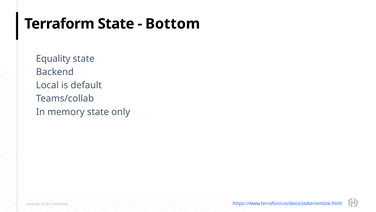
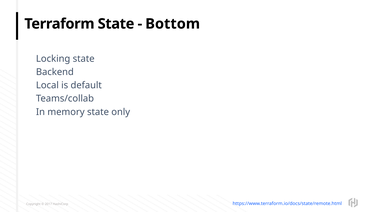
Equality: Equality -> Locking
